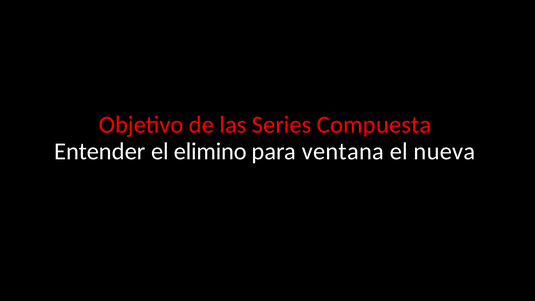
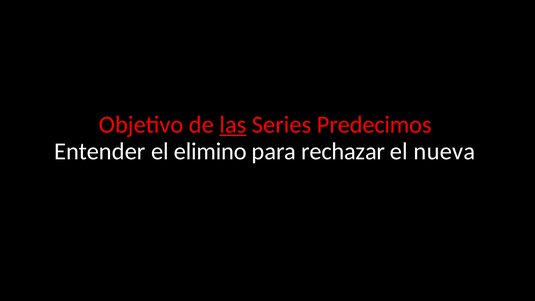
las underline: none -> present
Compuesta: Compuesta -> Predecimos
ventana: ventana -> rechazar
